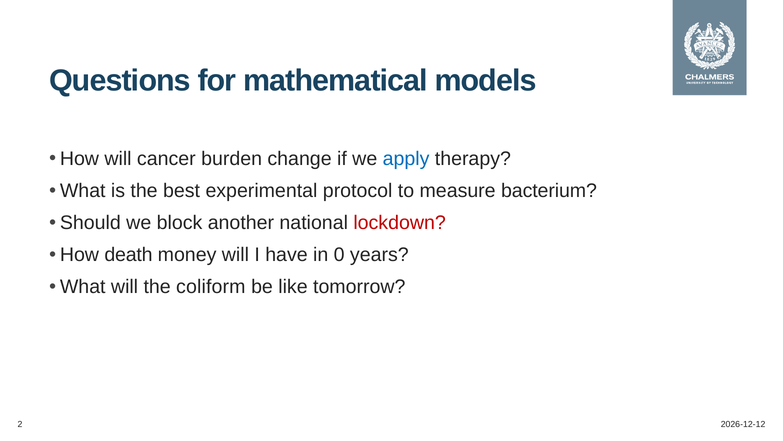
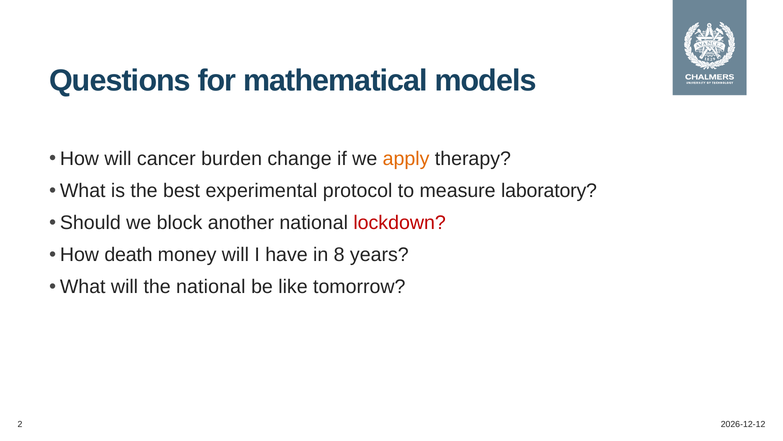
apply colour: blue -> orange
bacterium: bacterium -> laboratory
0: 0 -> 8
the coliform: coliform -> national
